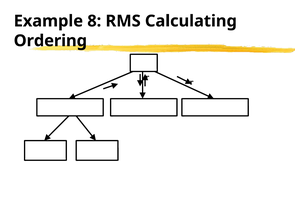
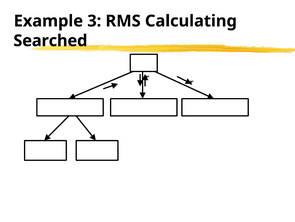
8: 8 -> 3
Ordering: Ordering -> Searched
